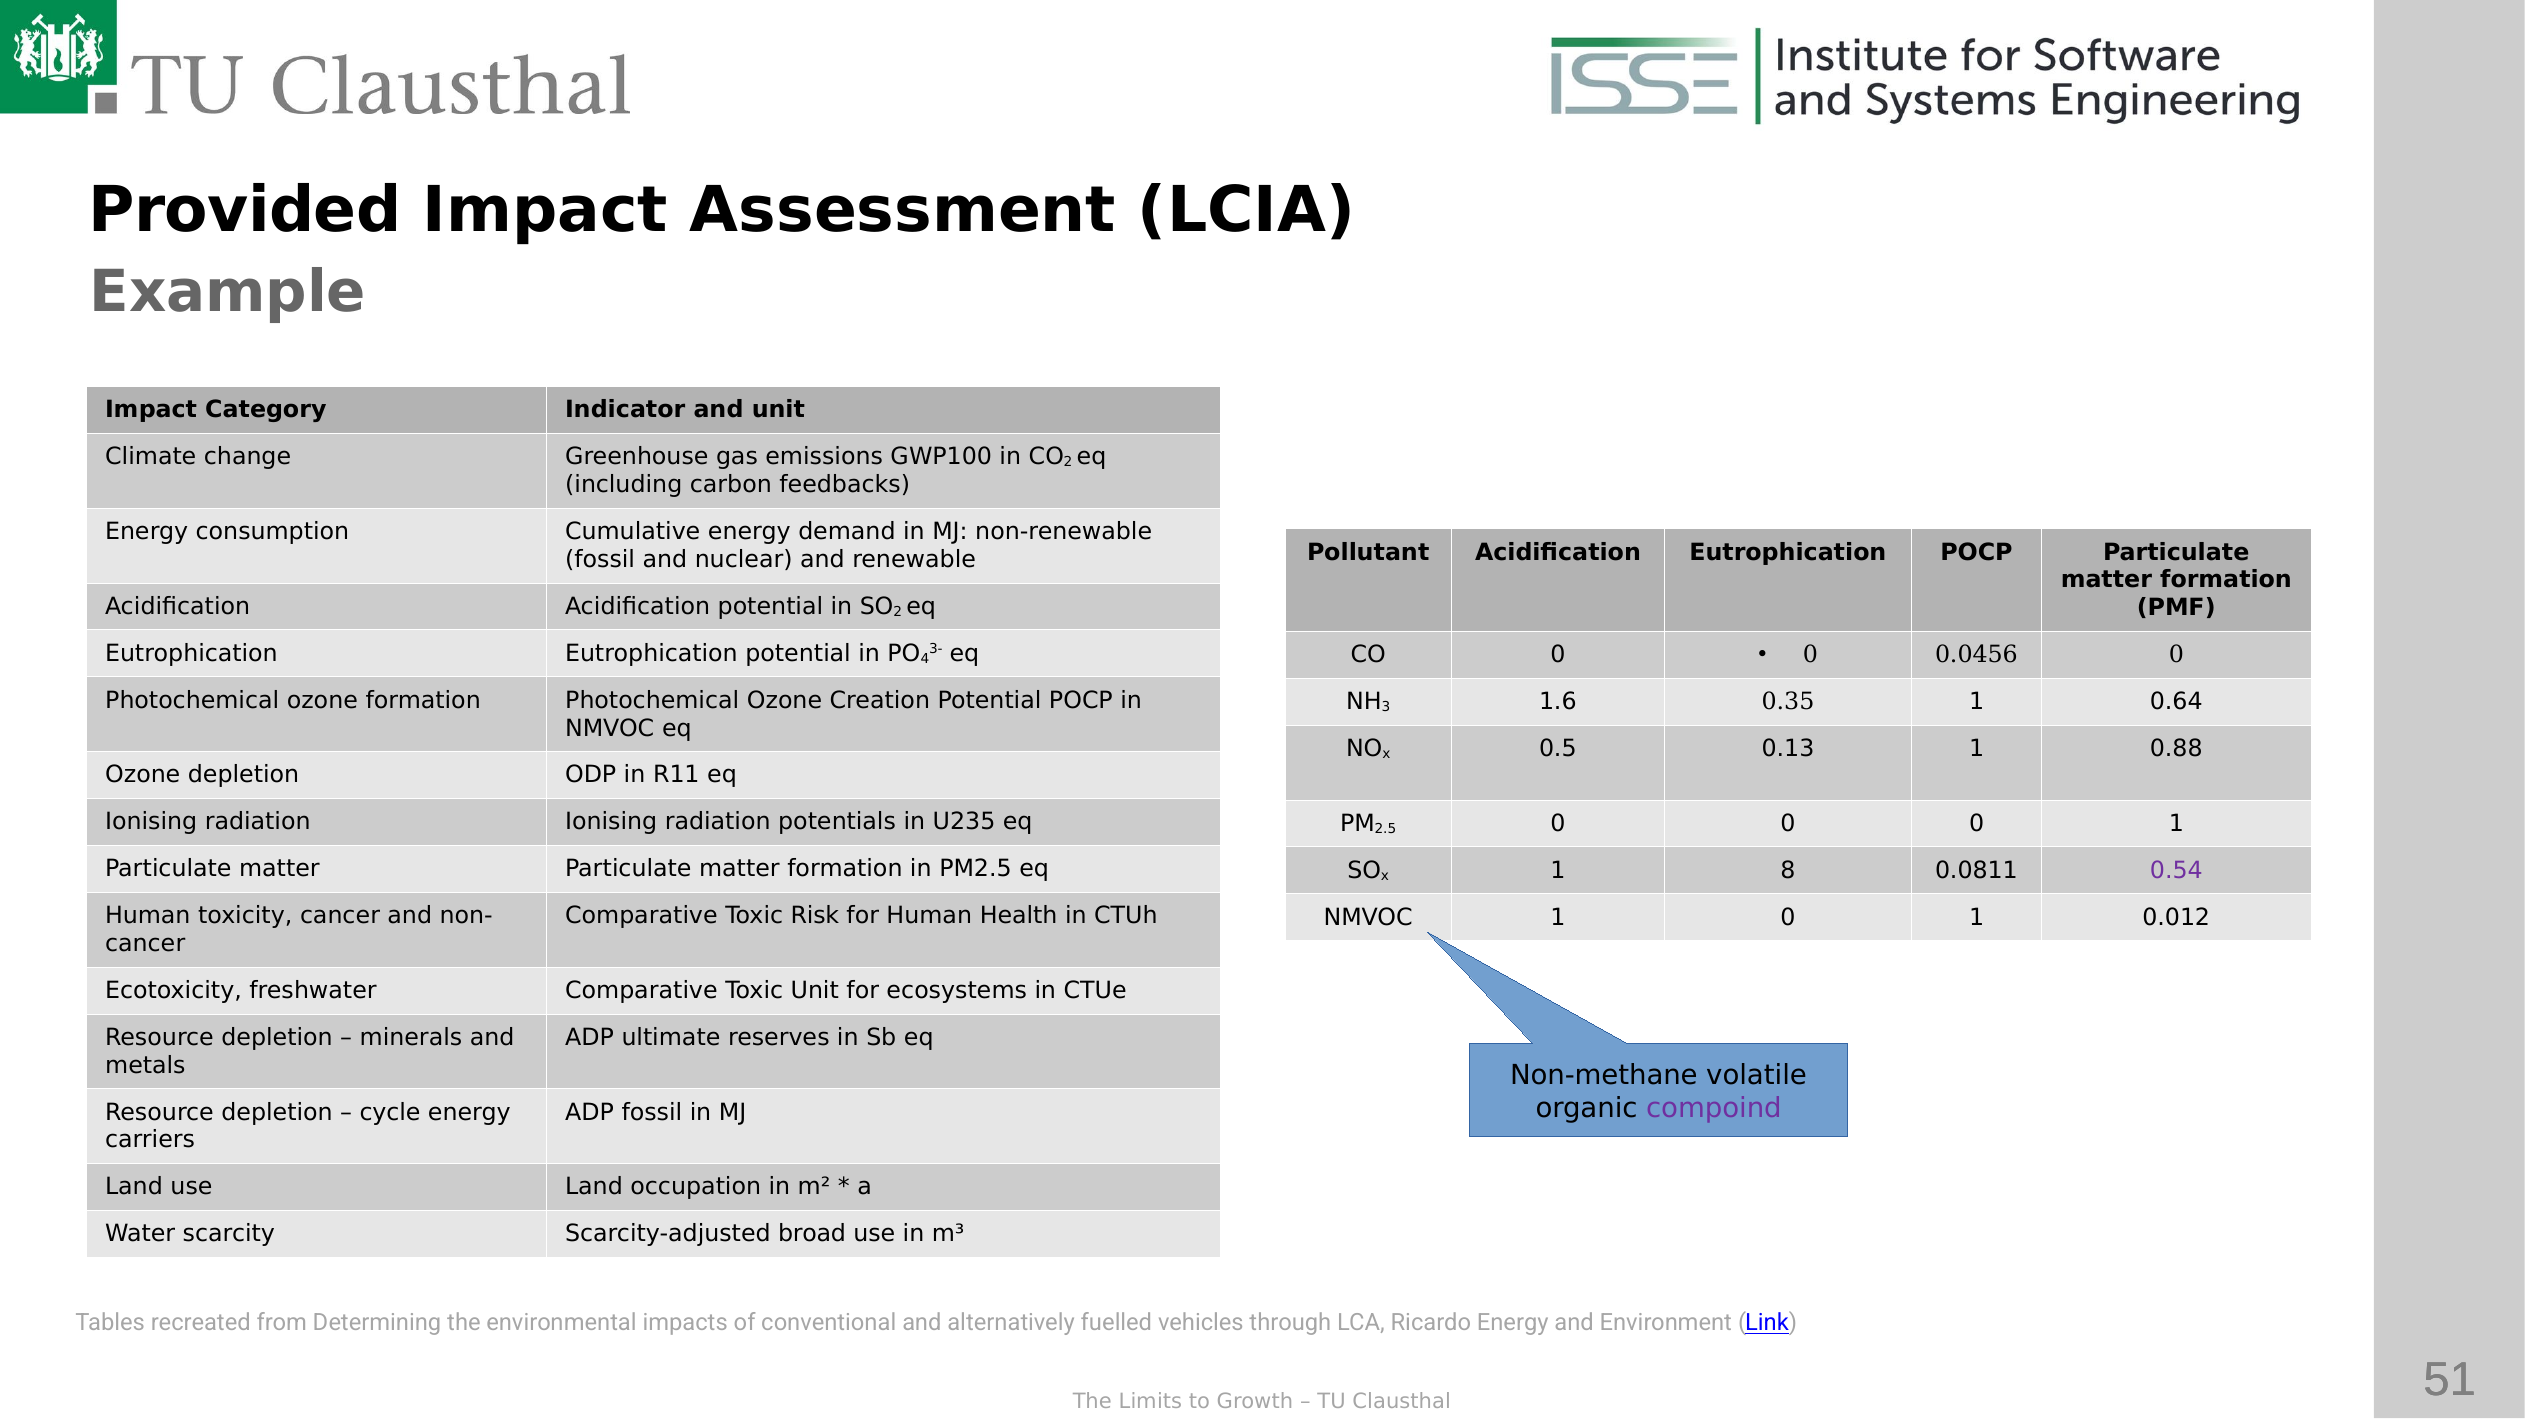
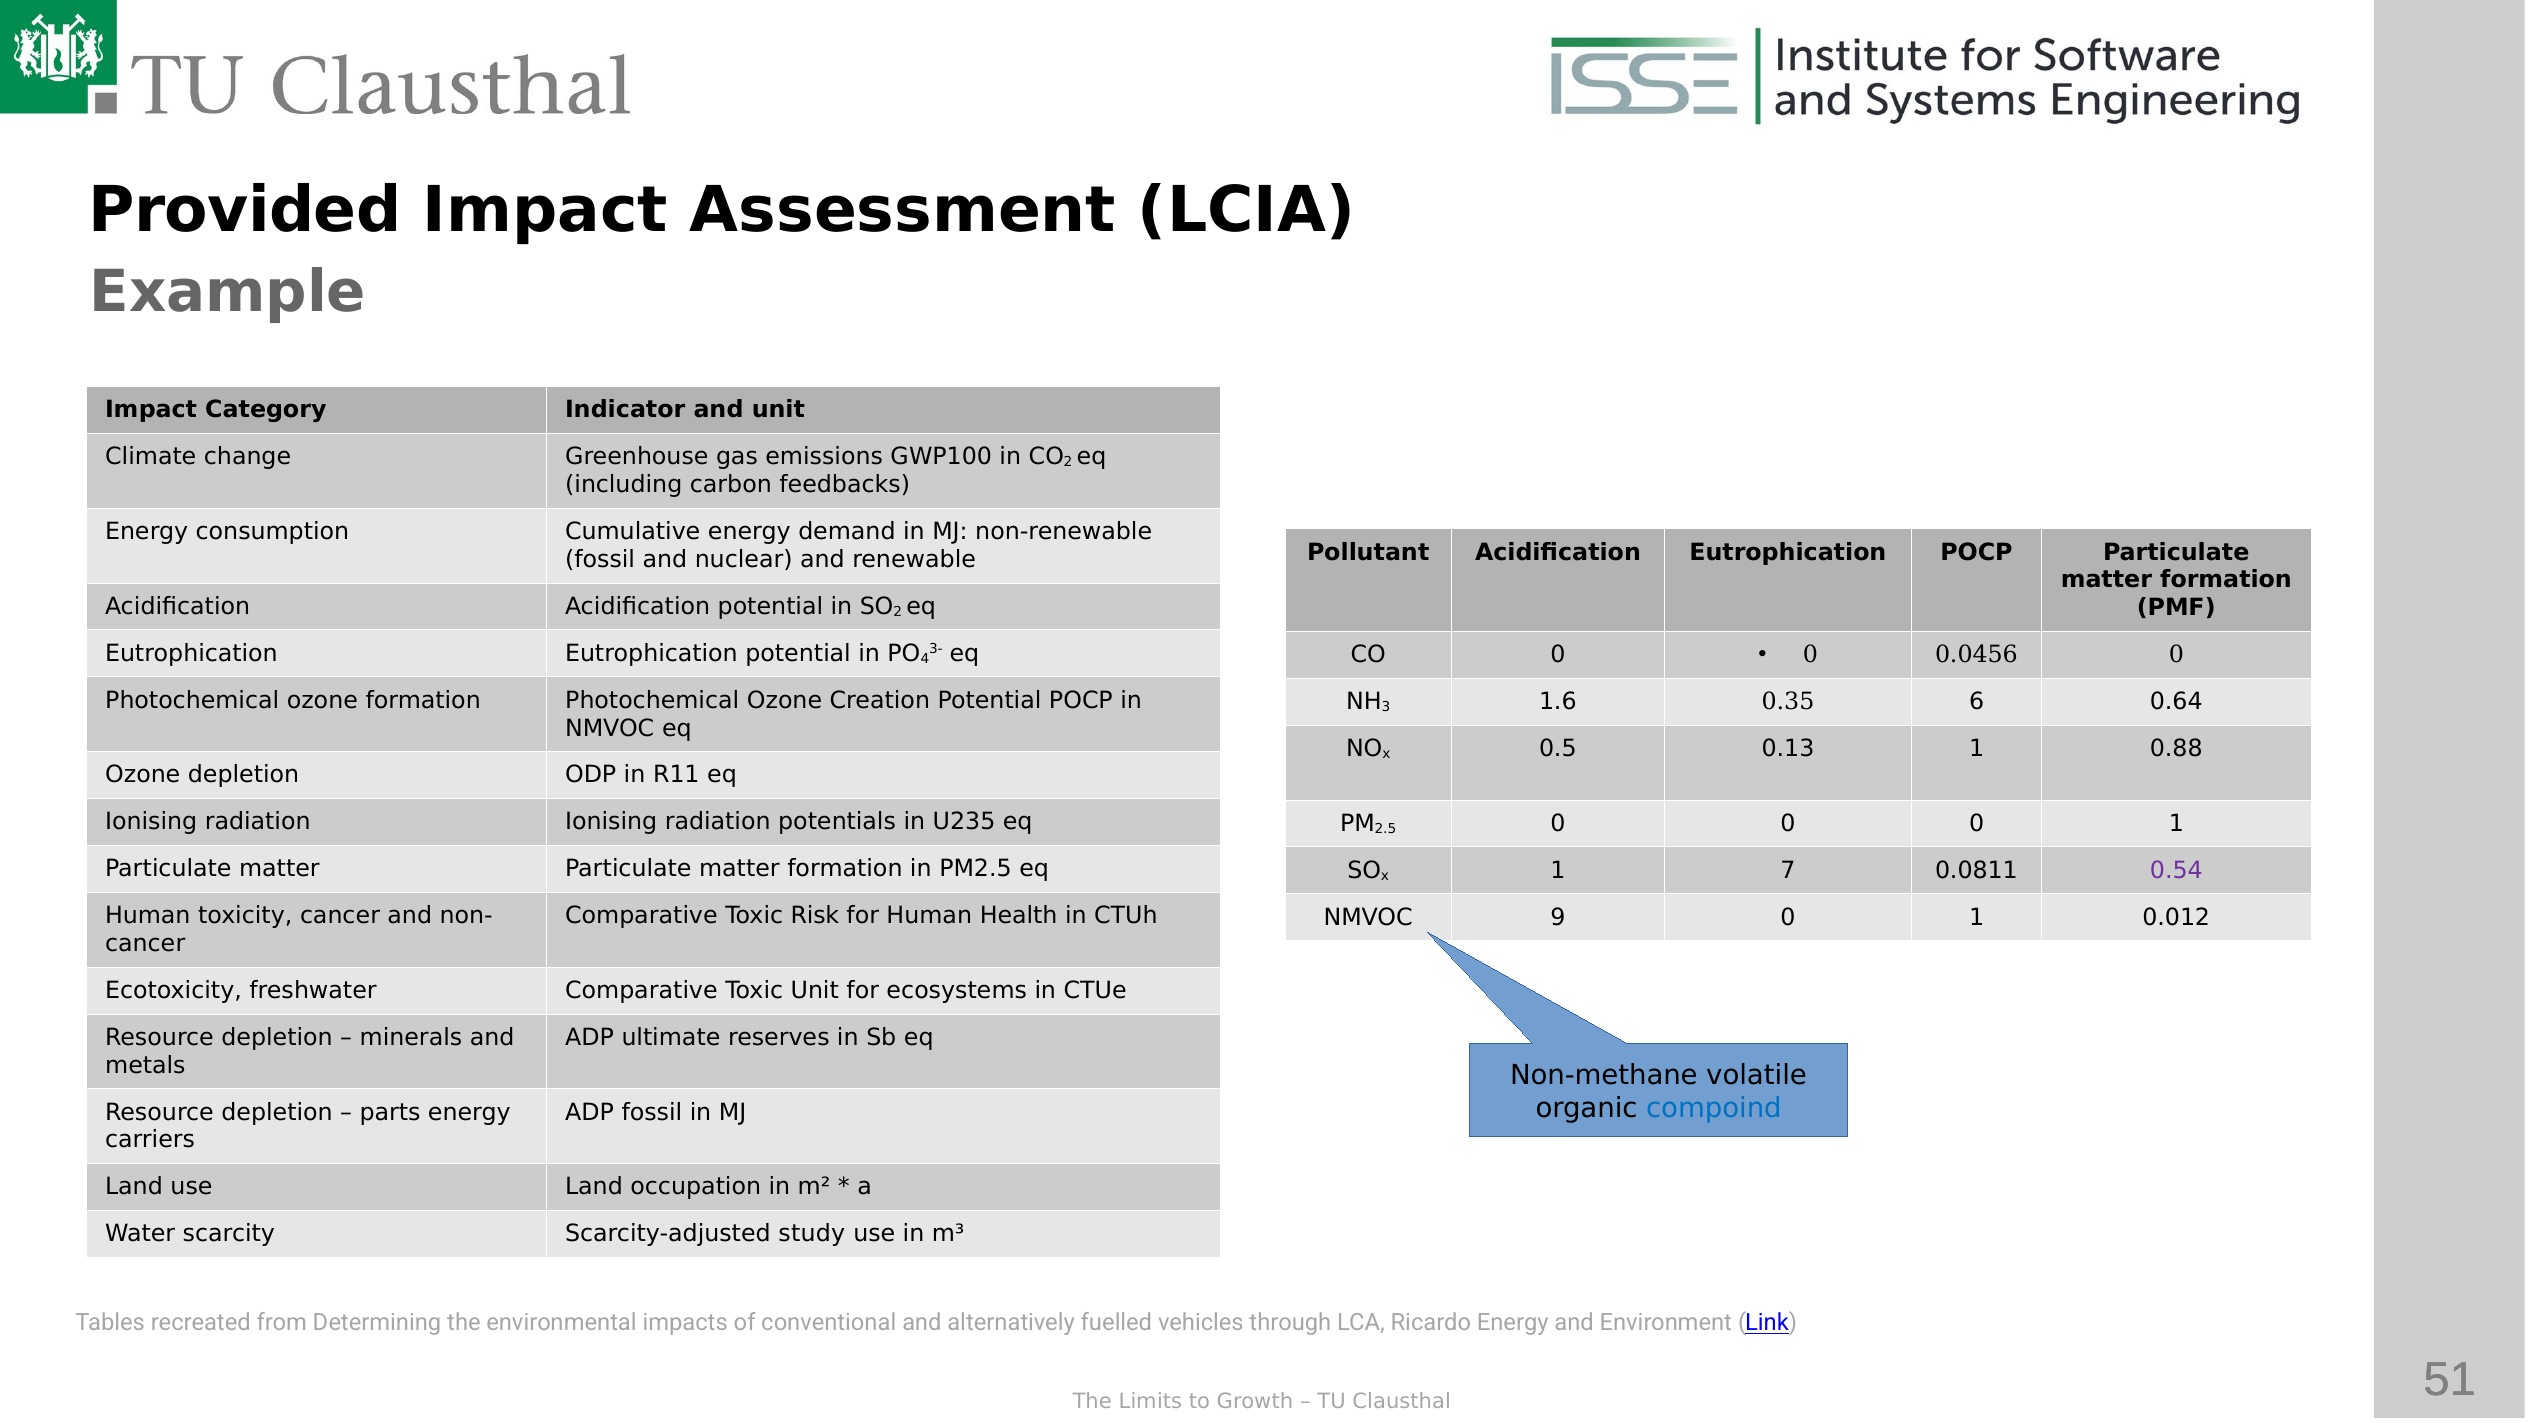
0.35 1: 1 -> 6
8: 8 -> 7
NMVOC 1: 1 -> 9
compoind colour: purple -> blue
cycle: cycle -> parts
broad: broad -> study
